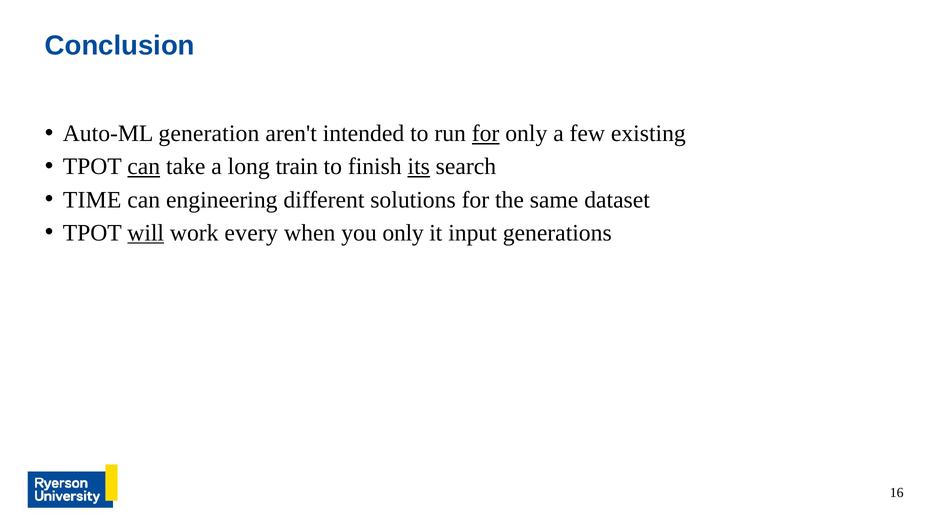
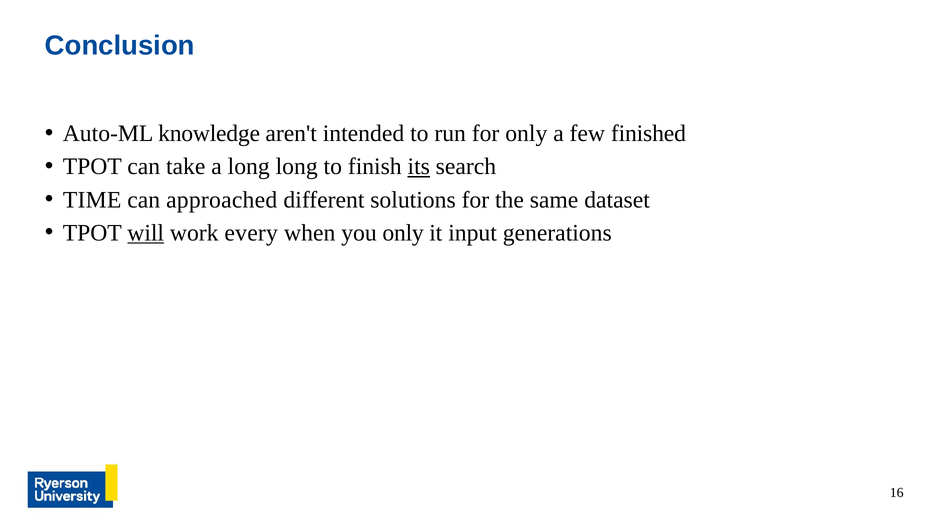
generation: generation -> knowledge
for at (486, 134) underline: present -> none
existing: existing -> finished
can at (144, 167) underline: present -> none
long train: train -> long
engineering: engineering -> approached
